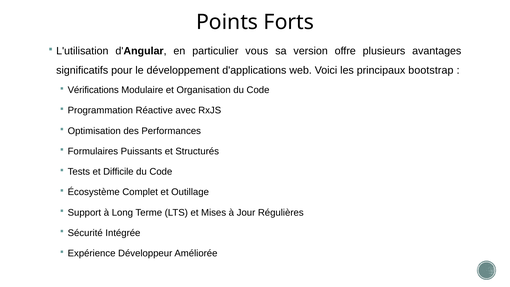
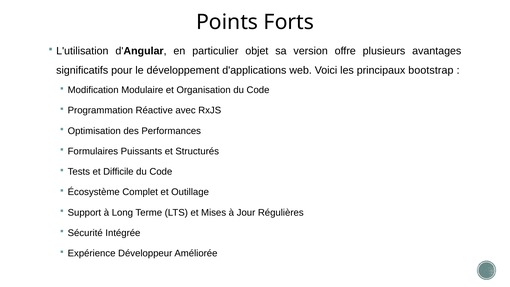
vous: vous -> objet
Vérifications: Vérifications -> Modification
